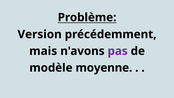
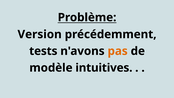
mais: mais -> tests
pas colour: purple -> orange
moyenne: moyenne -> intuitives
